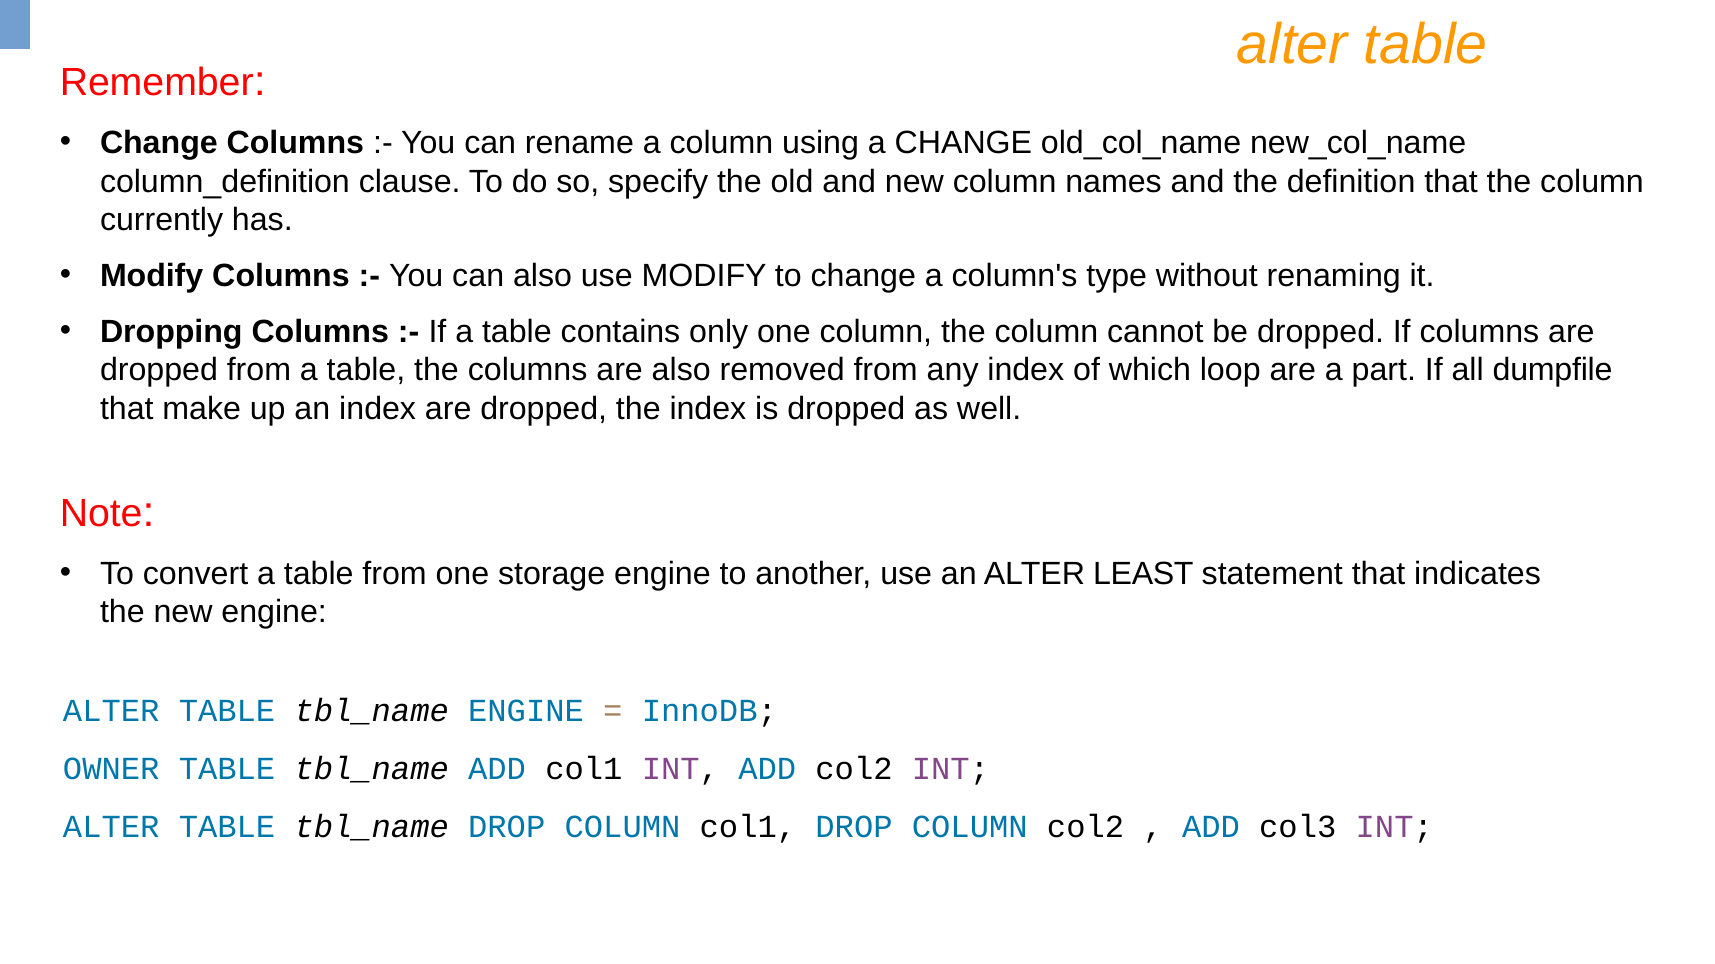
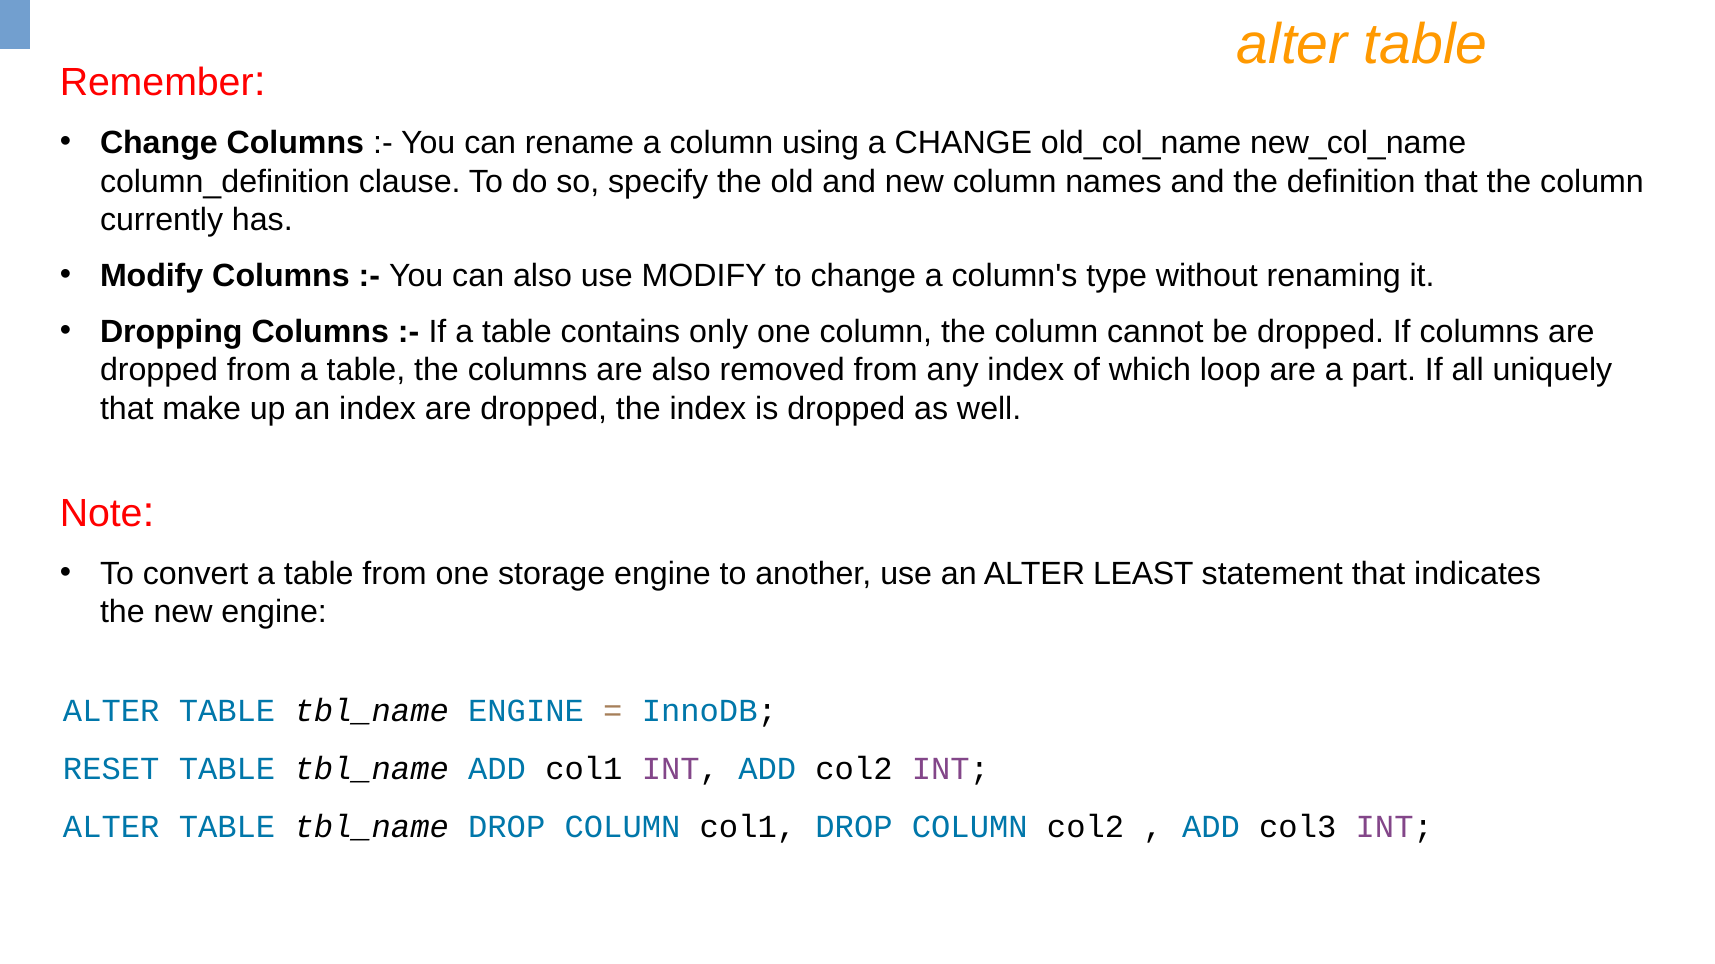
dumpfile: dumpfile -> uniquely
OWNER: OWNER -> RESET
